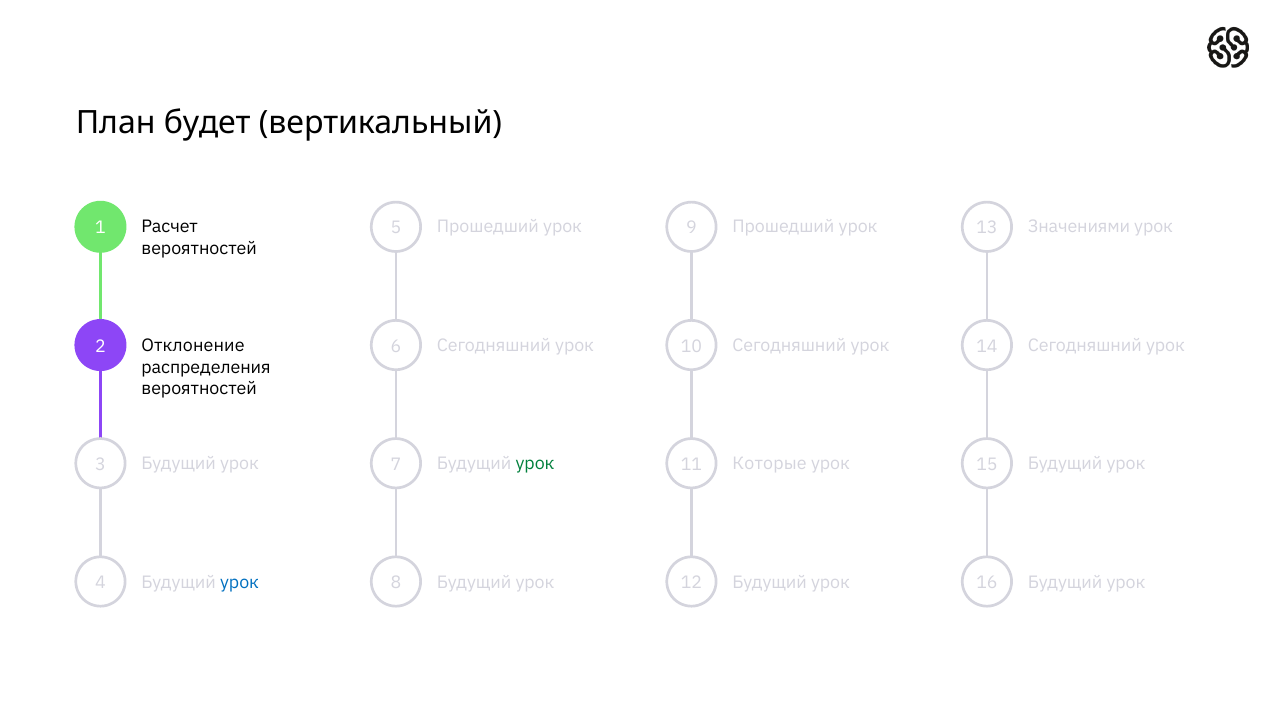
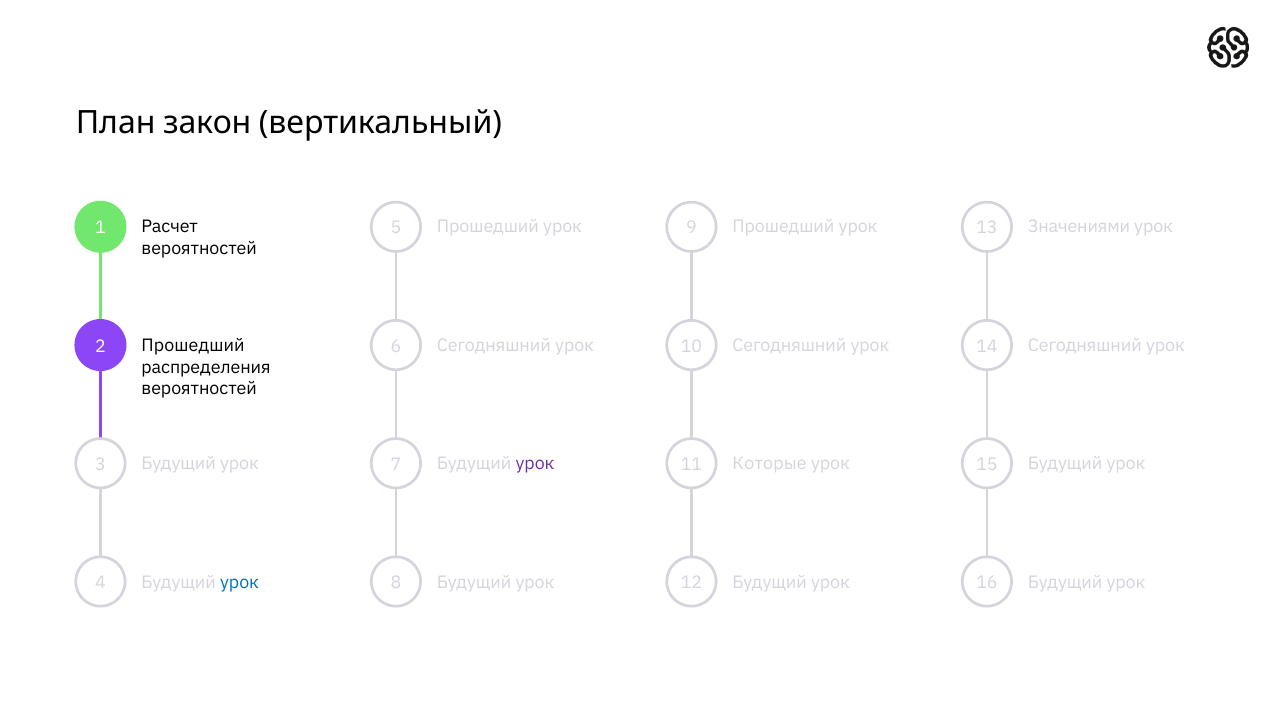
будет: будет -> закон
Отклонение at (193, 346): Отклонение -> Прошедший
урок at (535, 463) colour: green -> purple
